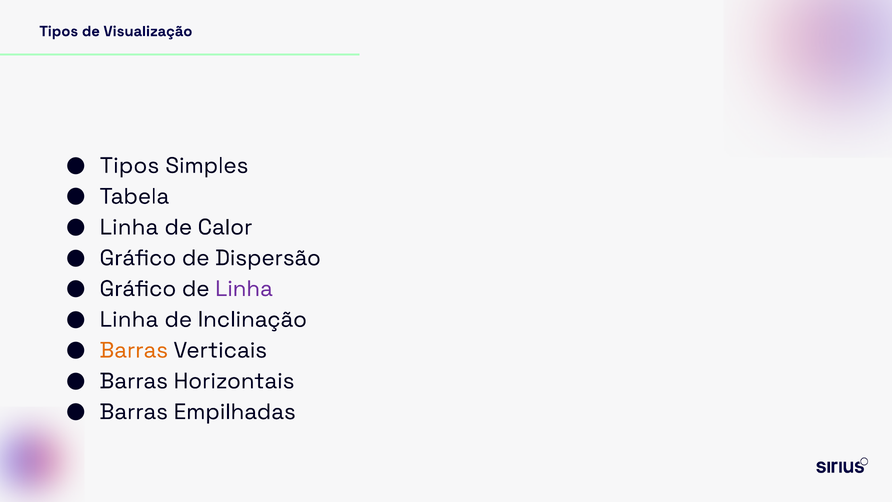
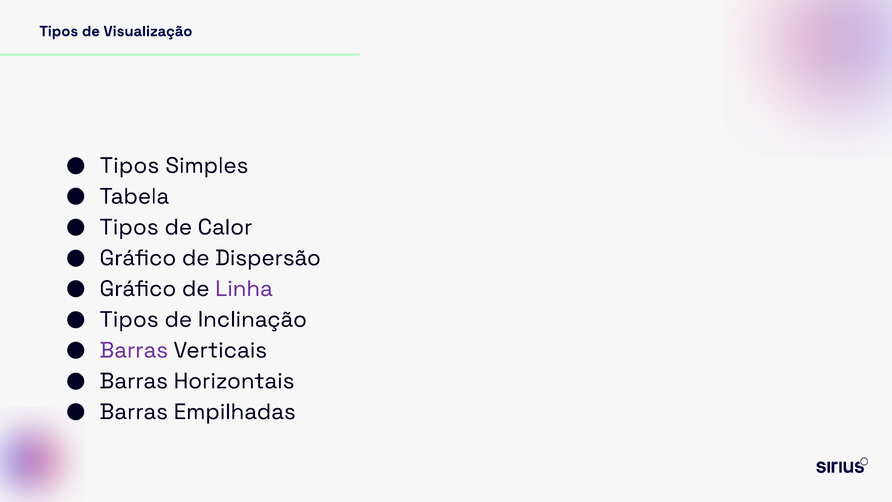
Linha at (129, 227): Linha -> Tipos
Linha at (129, 319): Linha -> Tipos
Barras at (134, 350) colour: orange -> purple
